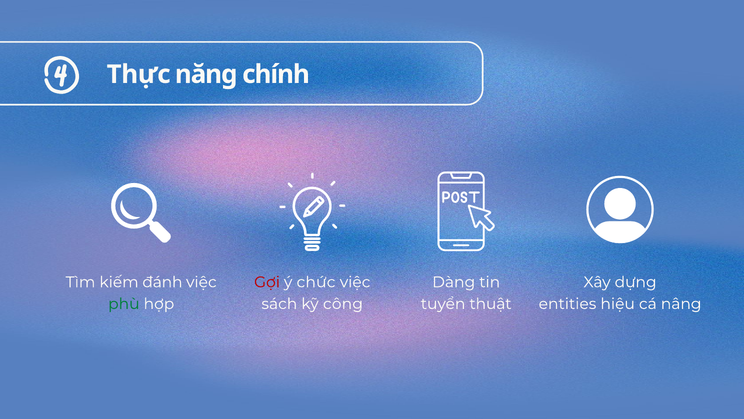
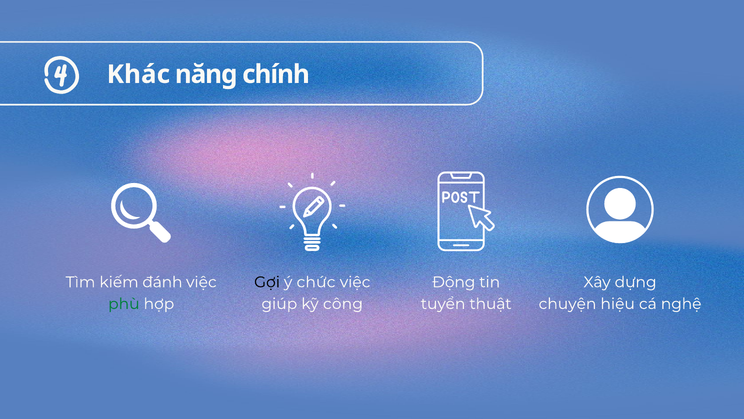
Thực: Thực -> Khác
Gợi colour: red -> black
Dàng: Dàng -> Động
sách: sách -> giúp
entities: entities -> chuyện
nâng: nâng -> nghệ
